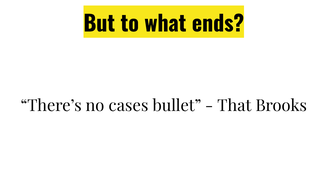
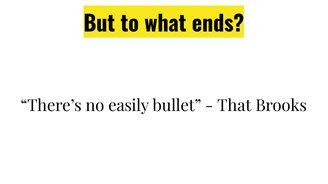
cases: cases -> easily
